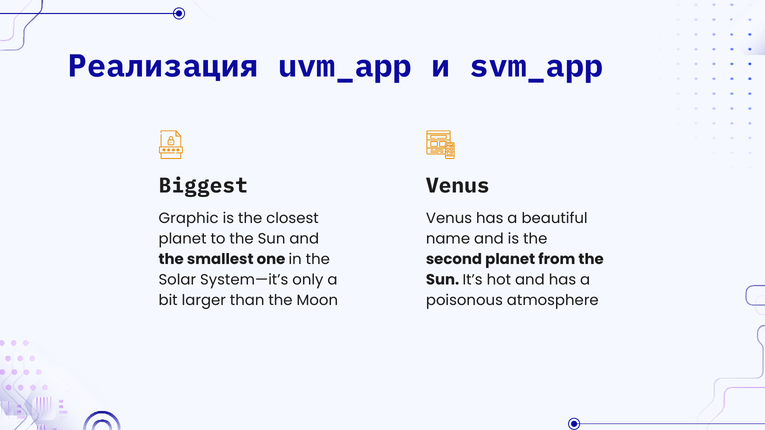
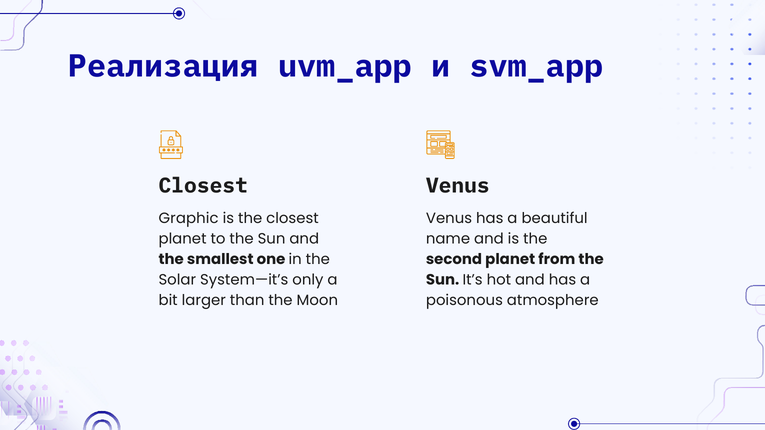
Biggest at (203, 186): Biggest -> Closest
